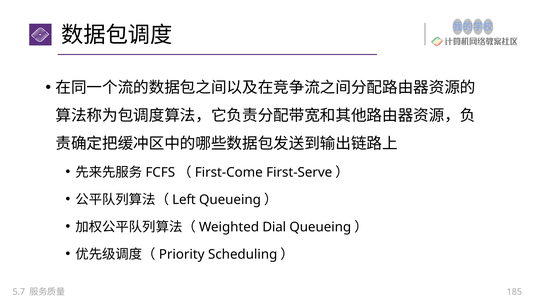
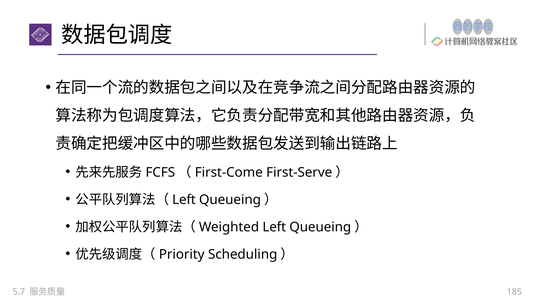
Dial at (274, 227): Dial -> Left
